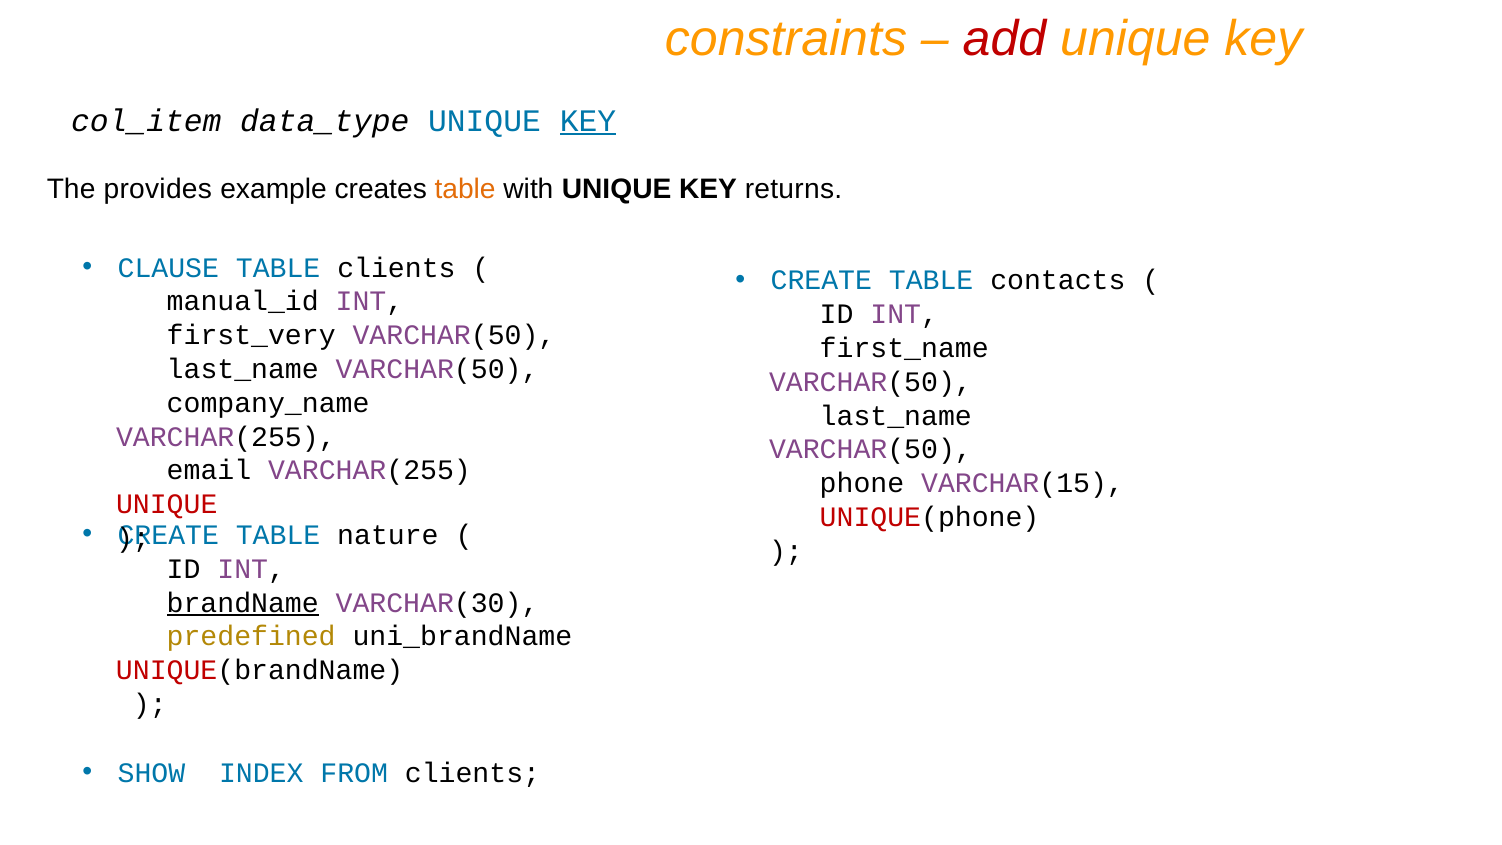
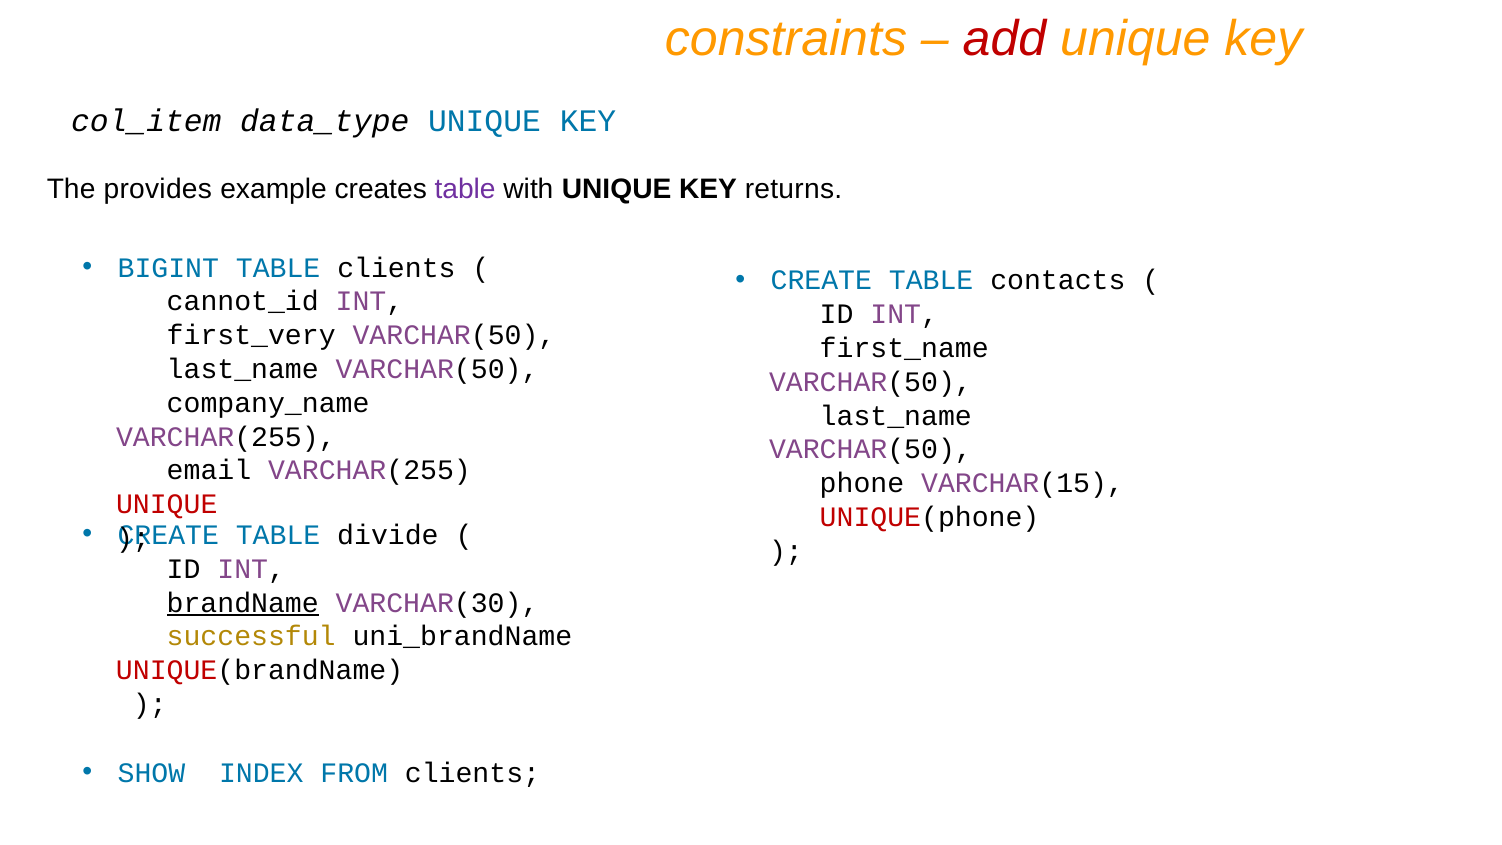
KEY at (588, 121) underline: present -> none
table at (465, 190) colour: orange -> purple
CLAUSE: CLAUSE -> BIGINT
manual_id: manual_id -> cannot_id
nature: nature -> divide
predefined: predefined -> successful
